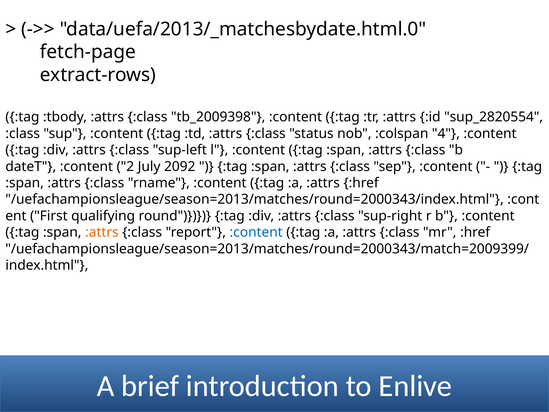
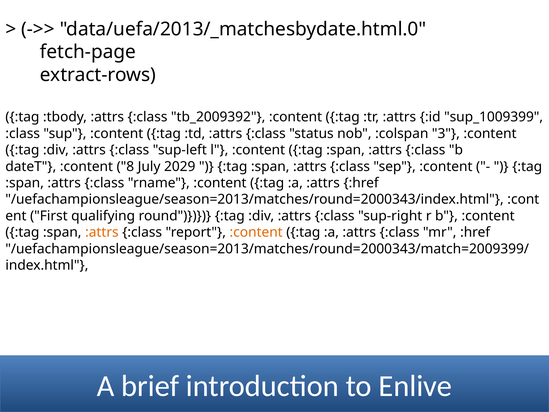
tb_2009398: tb_2009398 -> tb_2009392
sup_2820554: sup_2820554 -> sup_1009399
4: 4 -> 3
2: 2 -> 8
2092: 2092 -> 2029
:content at (256, 232) colour: blue -> orange
